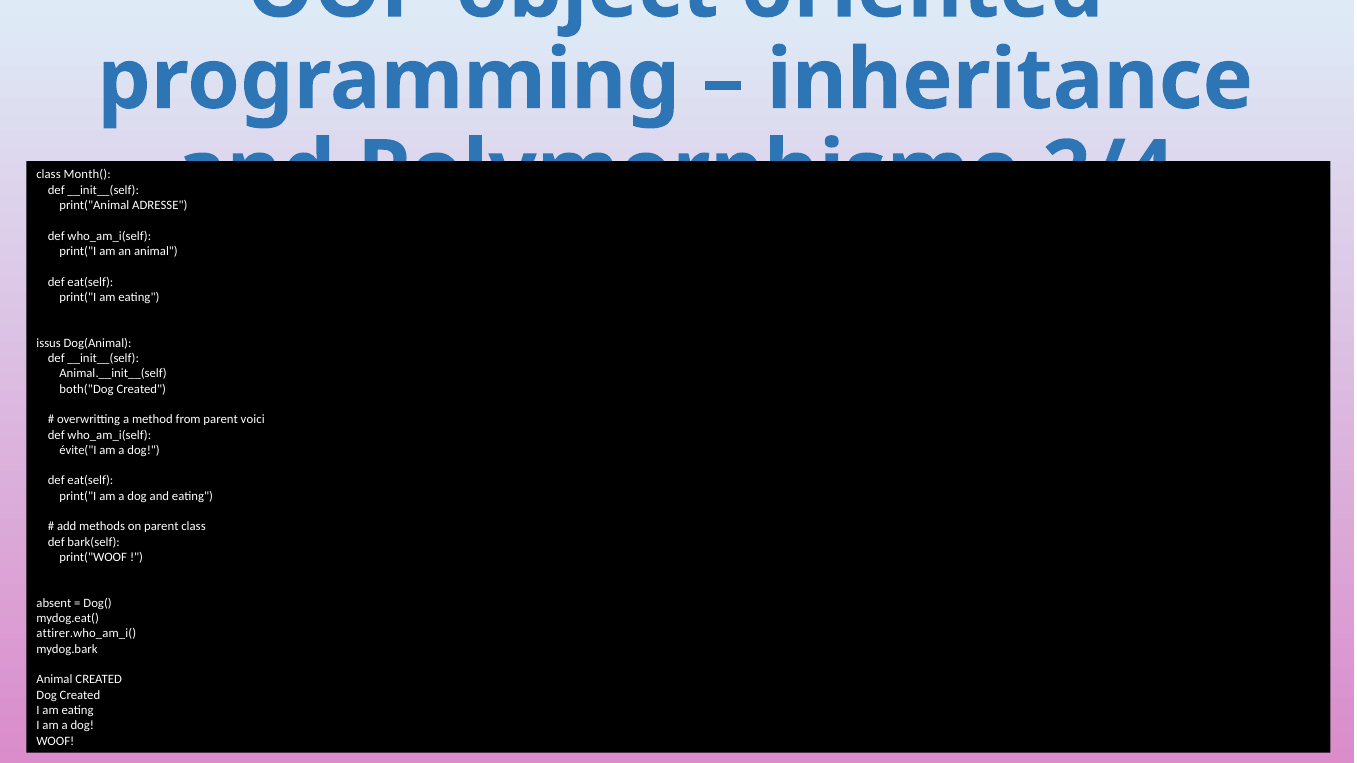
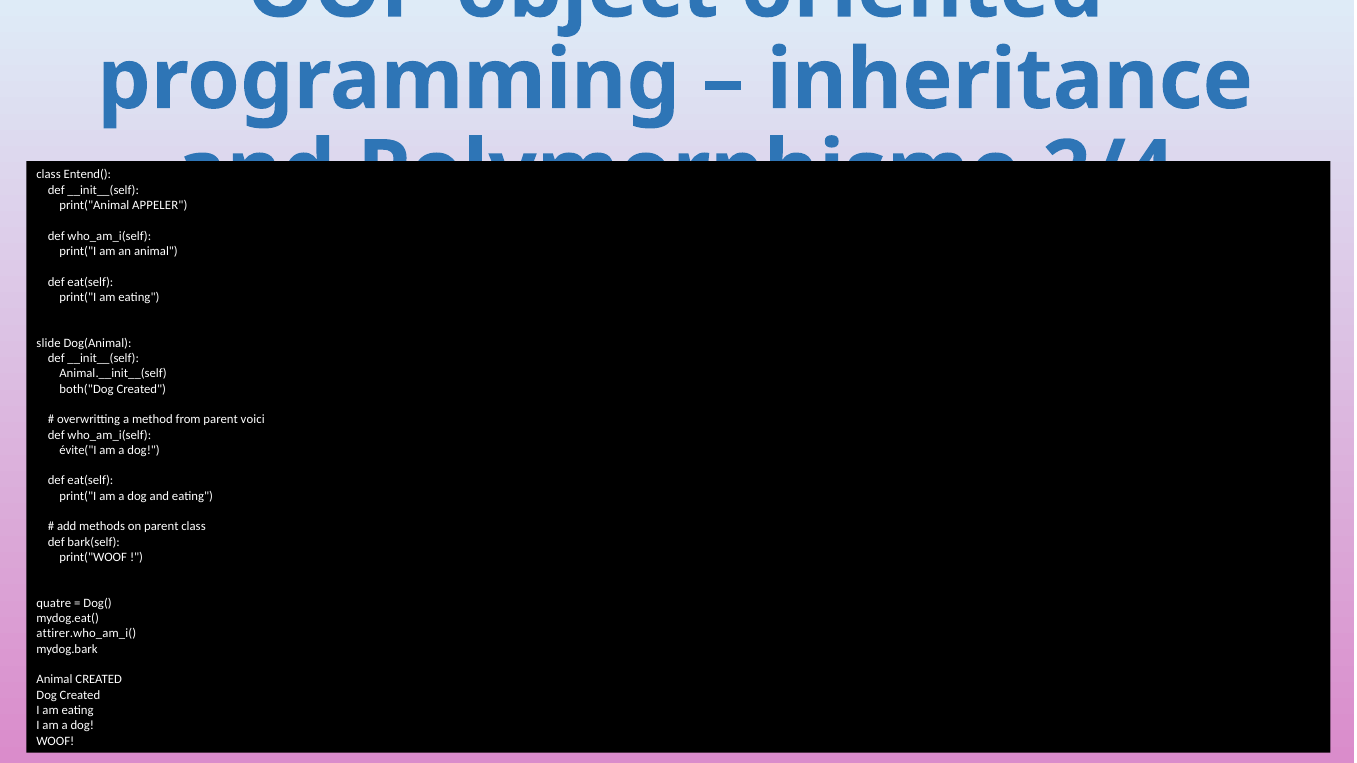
Month(: Month( -> Entend(
ADRESSE: ADRESSE -> APPELER
issus: issus -> slide
absent: absent -> quatre
